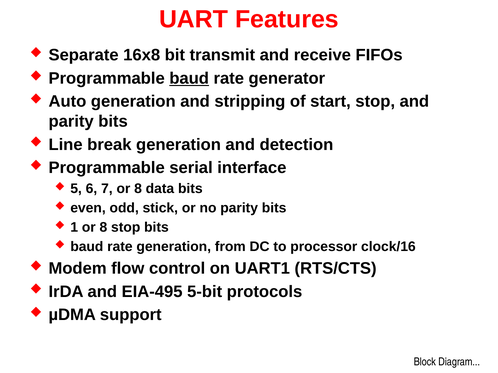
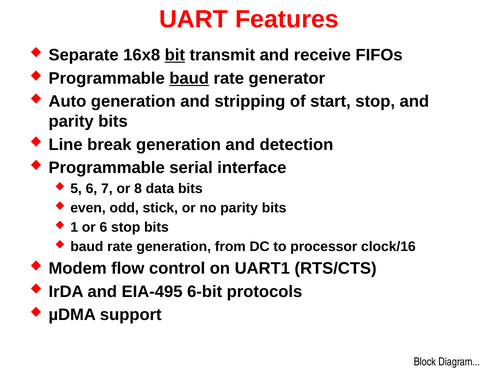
bit underline: none -> present
1 or 8: 8 -> 6
5-bit: 5-bit -> 6-bit
